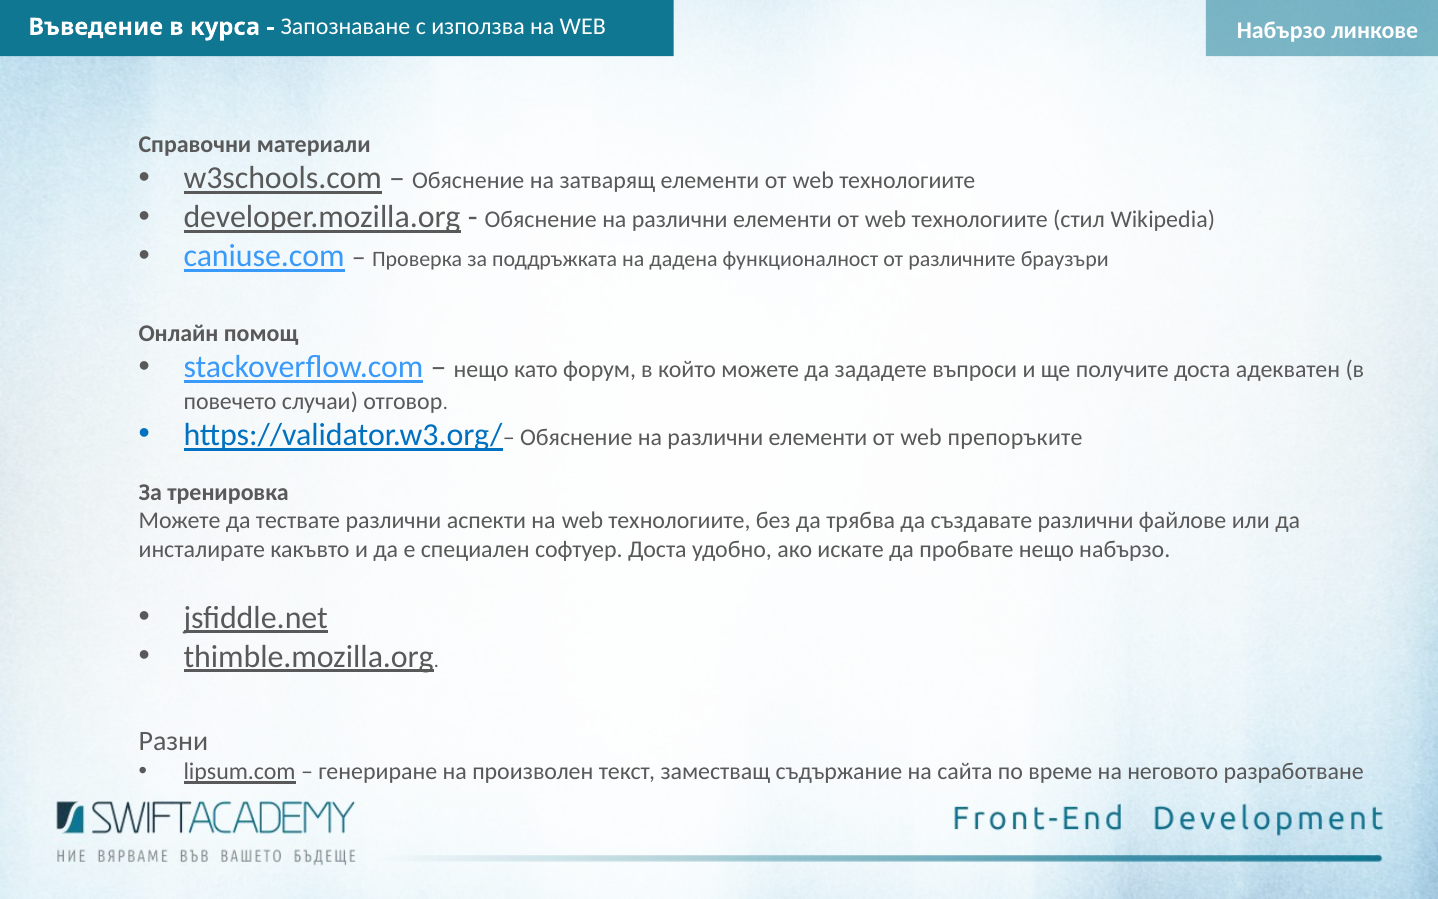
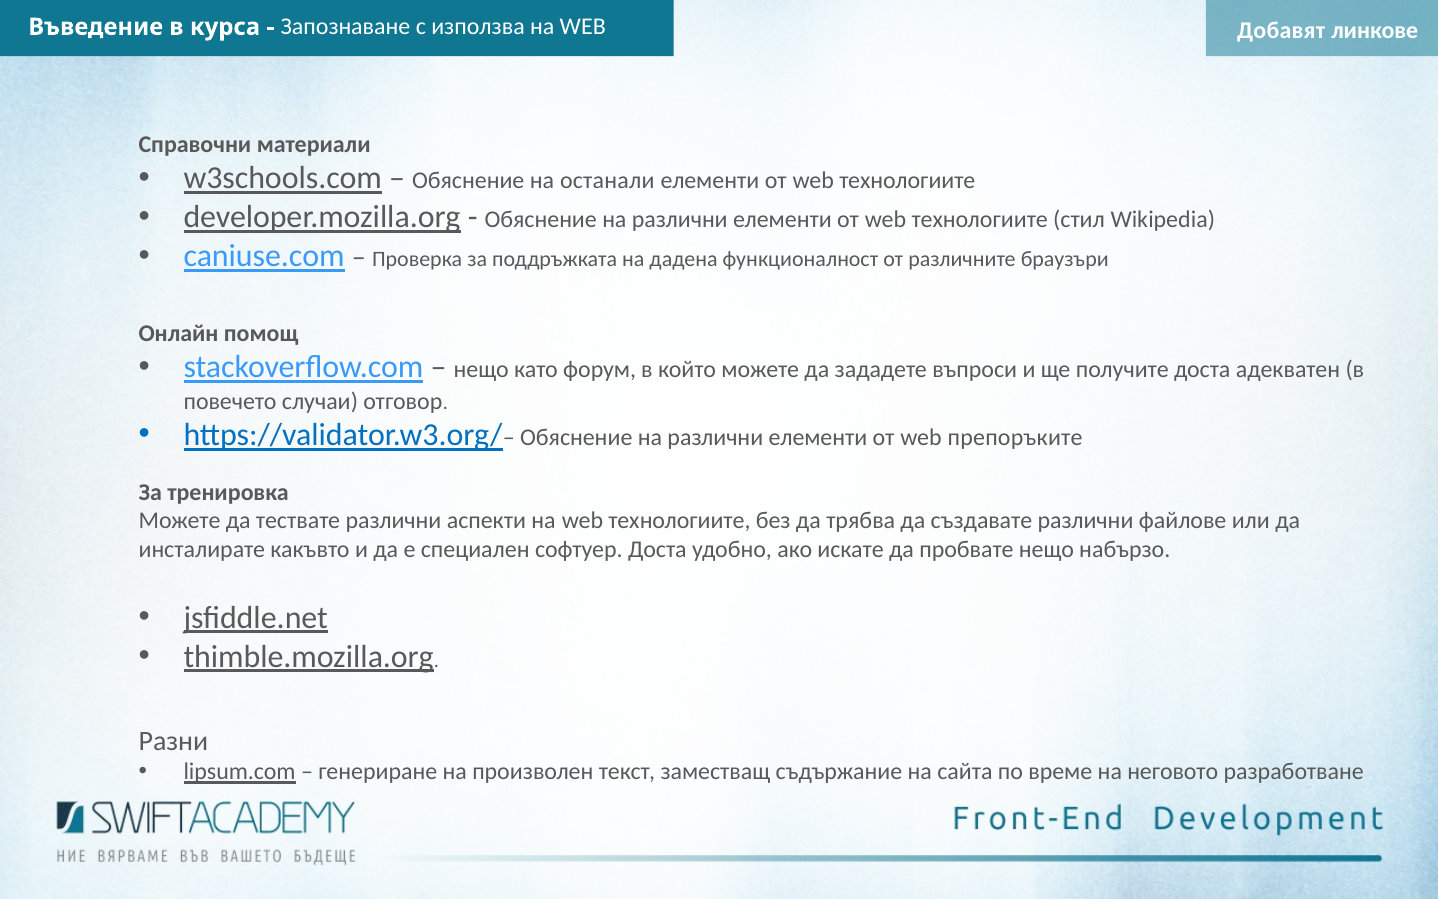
WEB Набързо: Набързо -> Добавят
затварящ: затварящ -> останали
